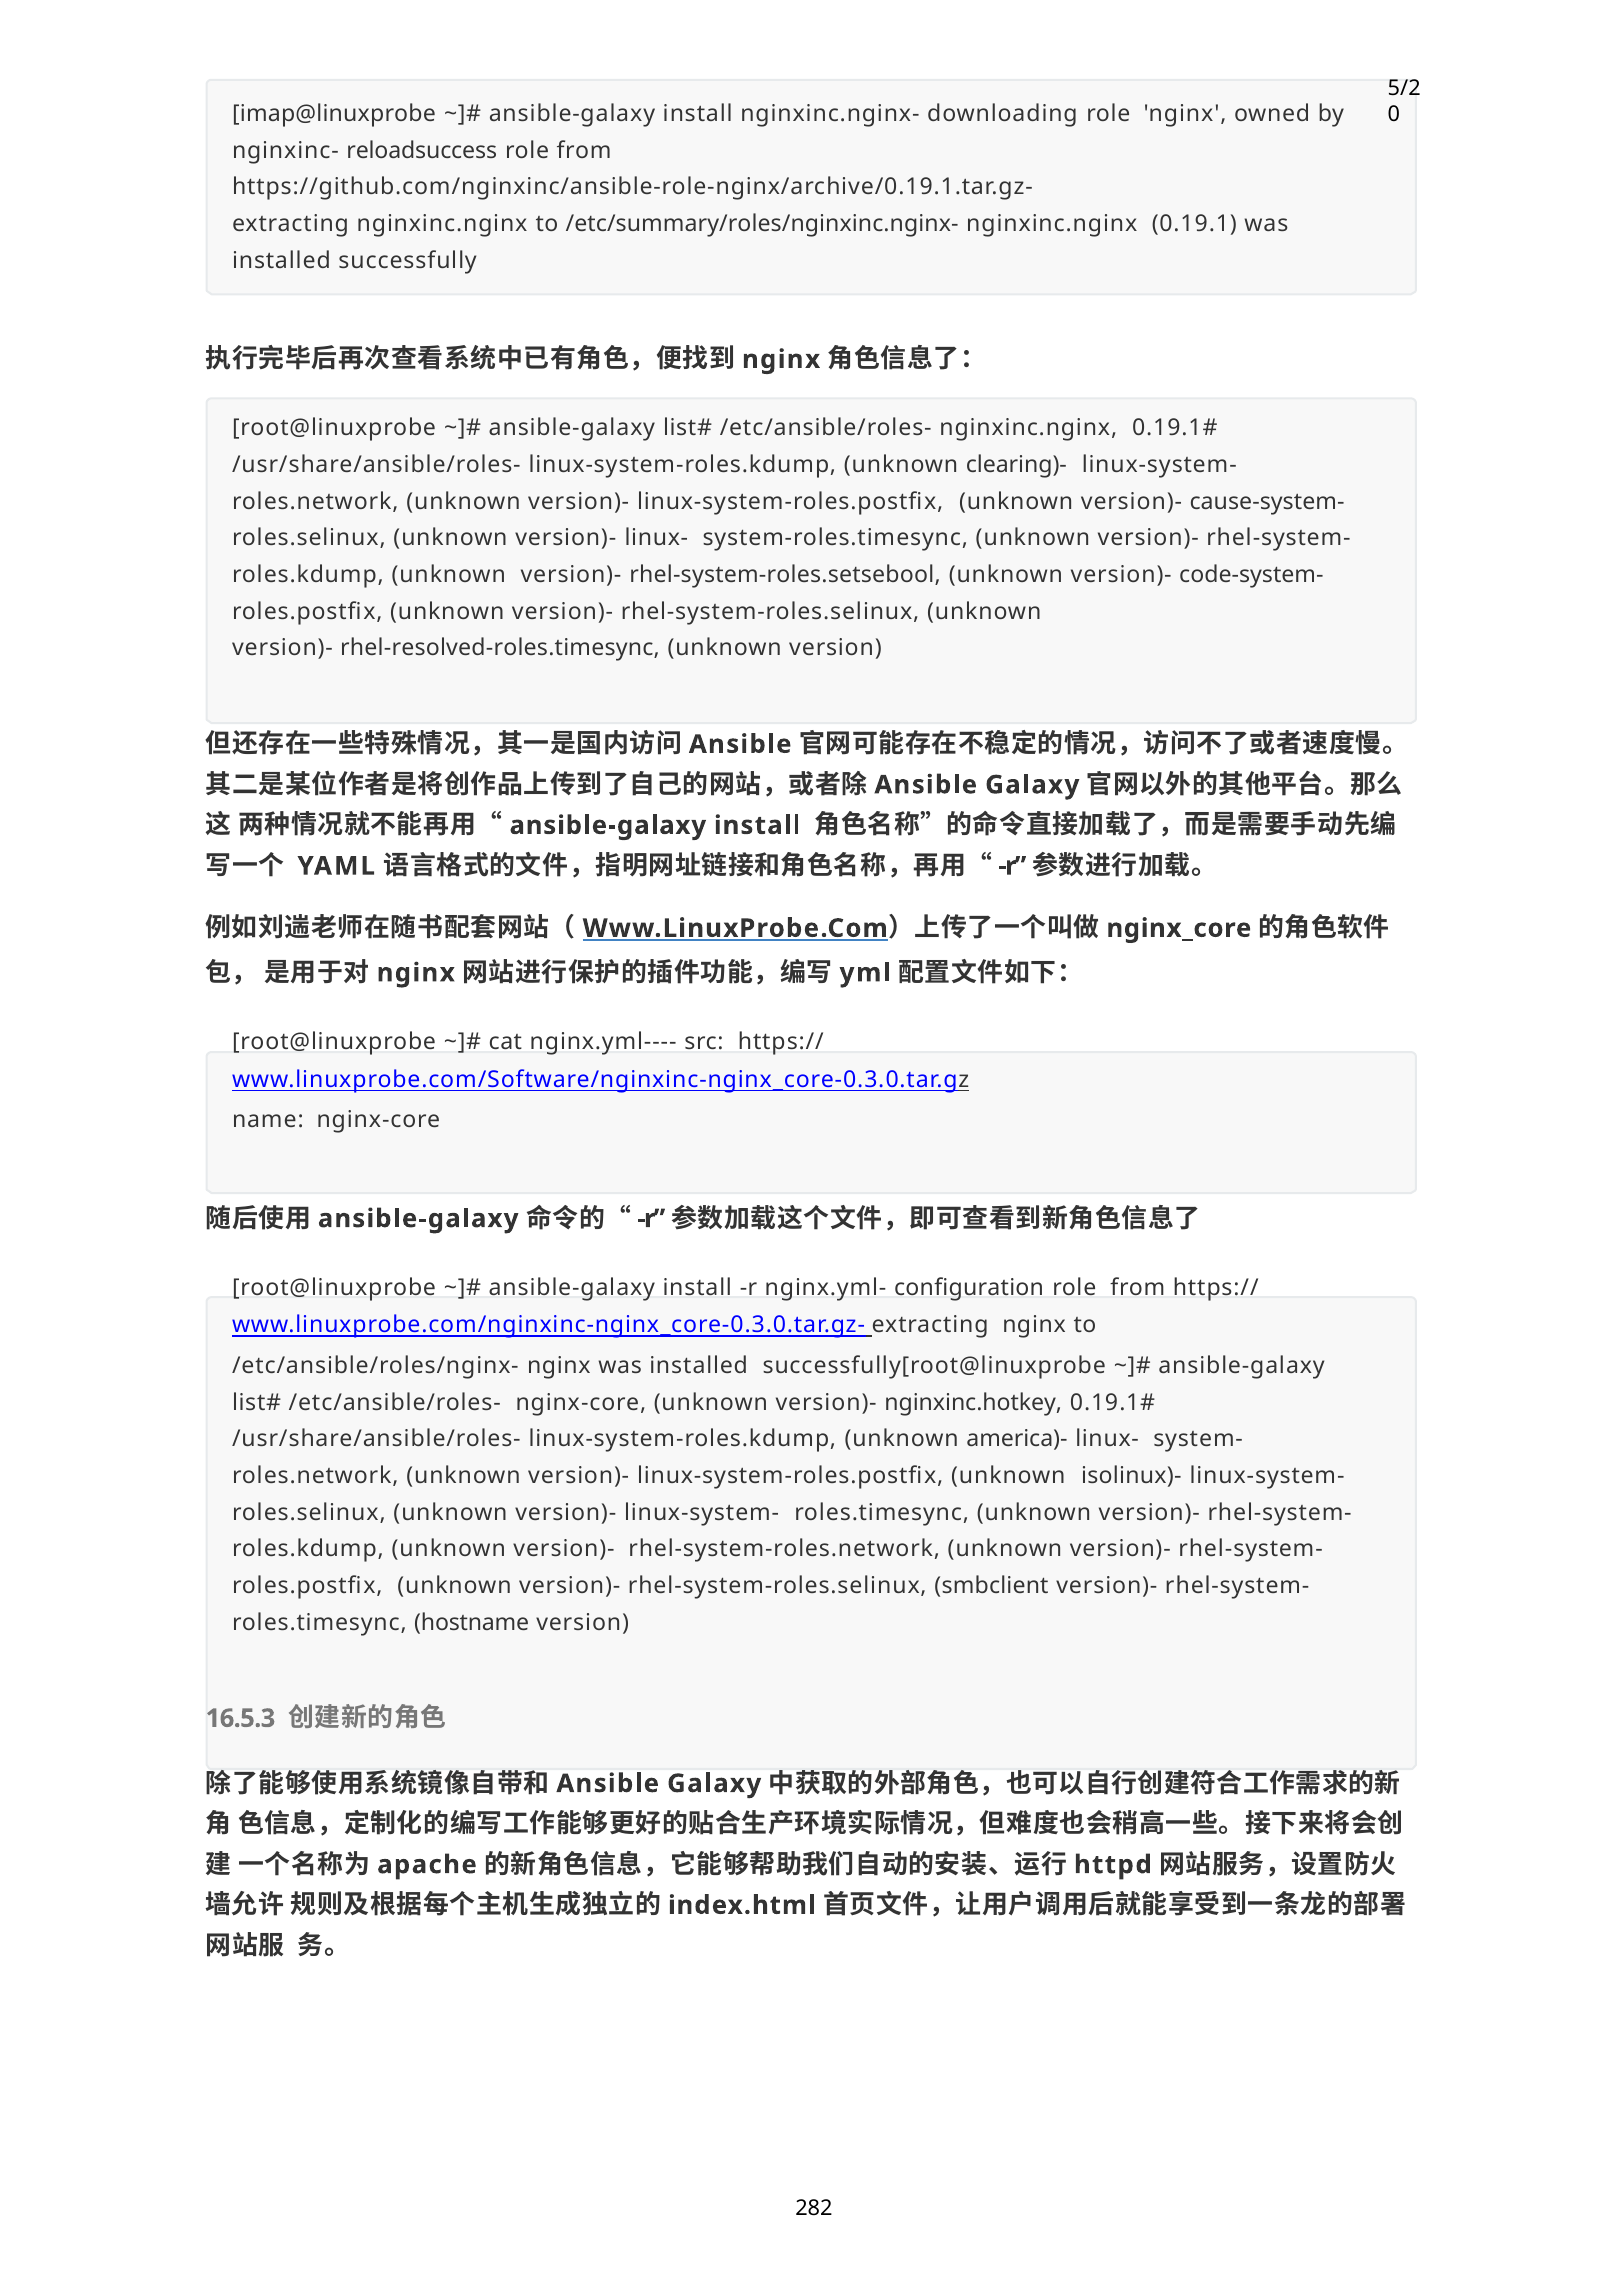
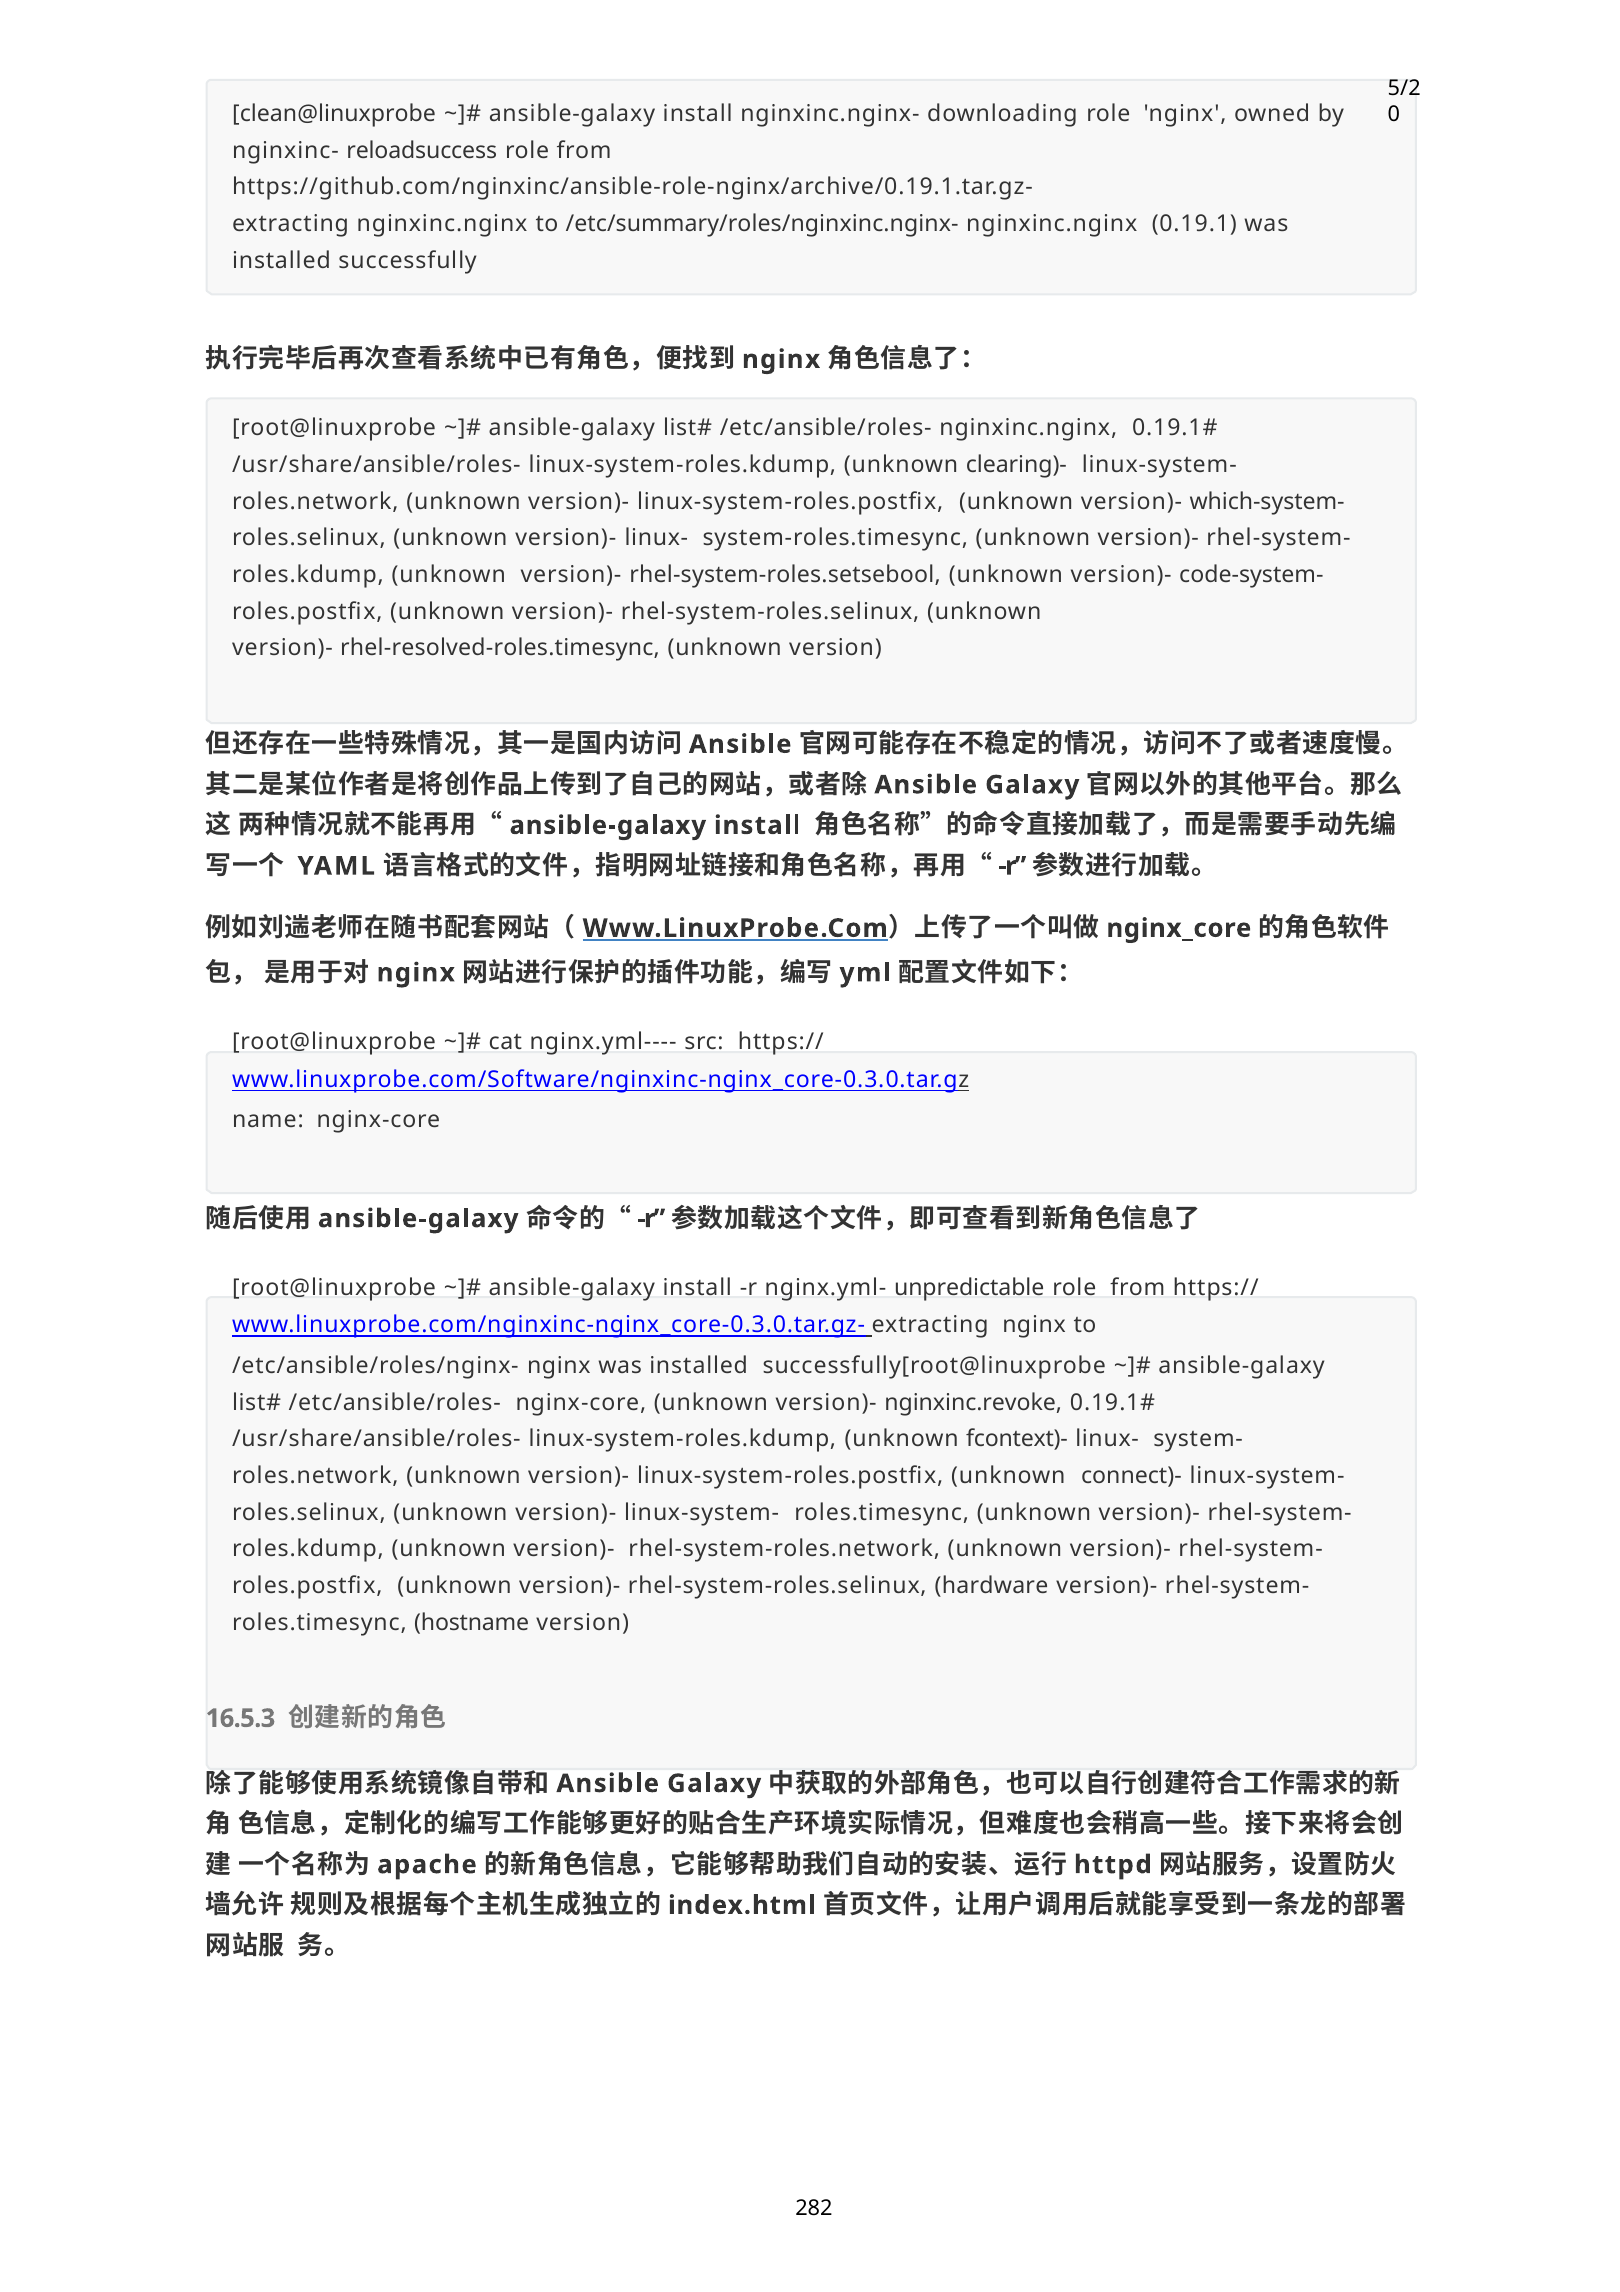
imap@linuxprobe: imap@linuxprobe -> clean@linuxprobe
cause-system-: cause-system- -> which-system-
configuration: configuration -> unpredictable
nginxinc.hotkey: nginxinc.hotkey -> nginxinc.revoke
america)-: america)- -> fcontext)-
isolinux)-: isolinux)- -> connect)-
smbclient: smbclient -> hardware
